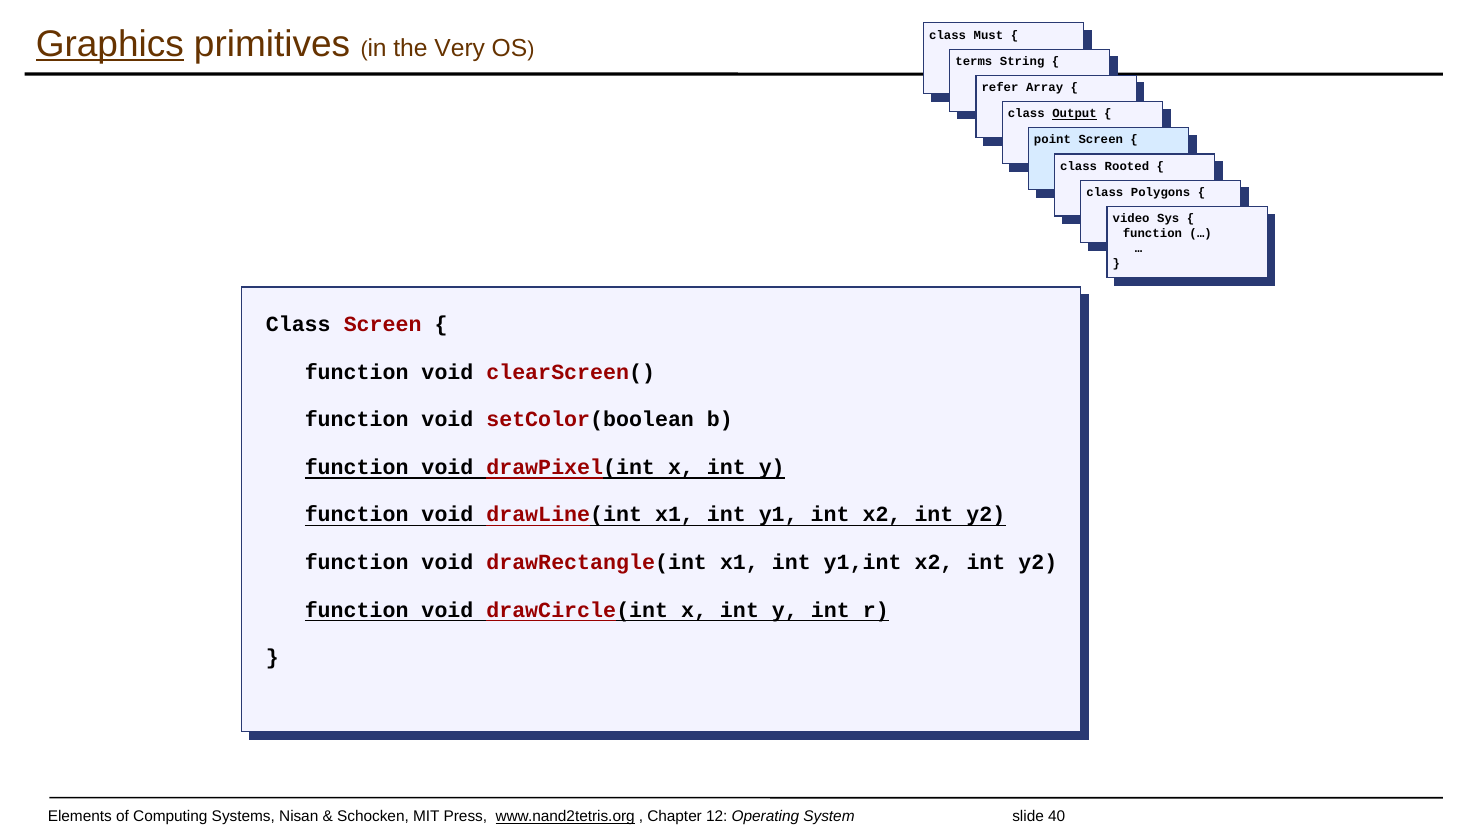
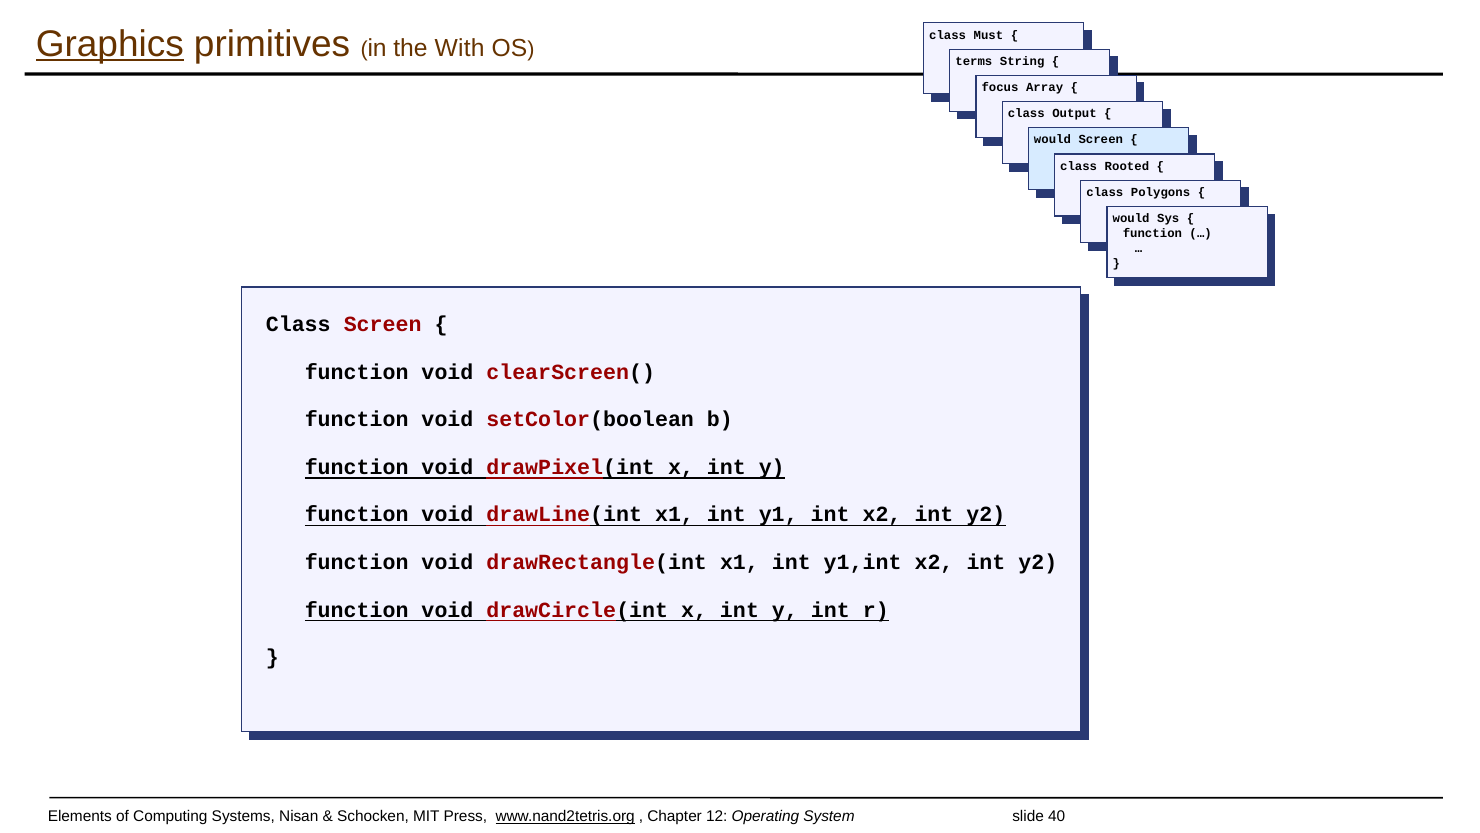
Very: Very -> With
refer: refer -> focus
Output at (1075, 114) underline: present -> none
point at (1052, 140): point -> would
video at (1131, 218): video -> would
